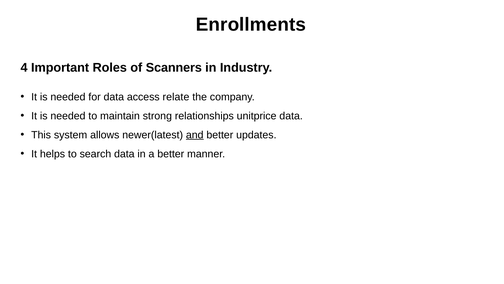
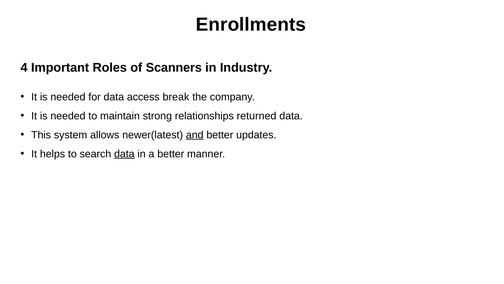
relate: relate -> break
unitprice: unitprice -> returned
data at (124, 154) underline: none -> present
